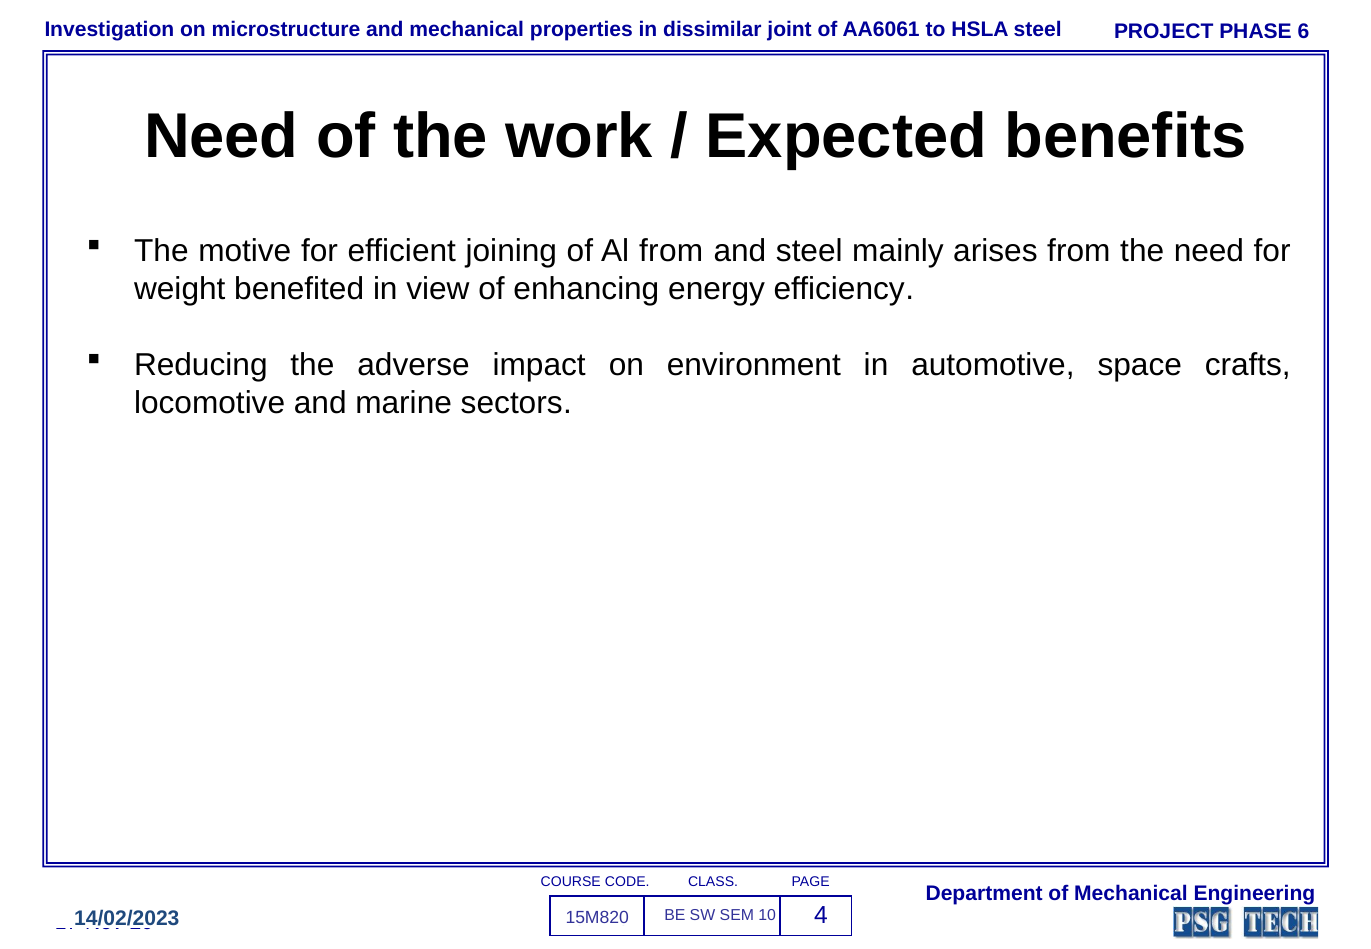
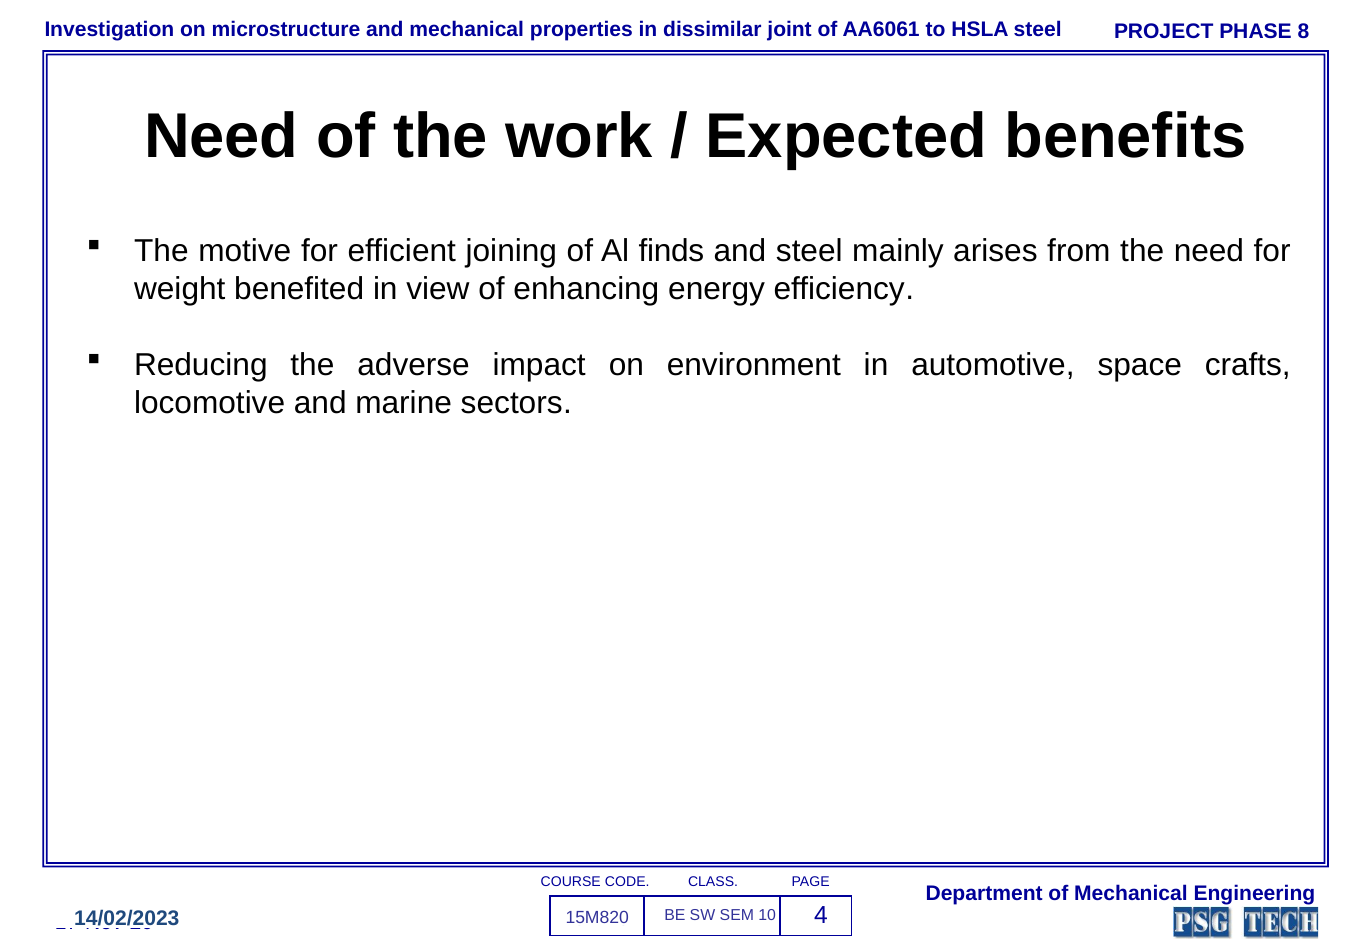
6: 6 -> 8
Al from: from -> finds
